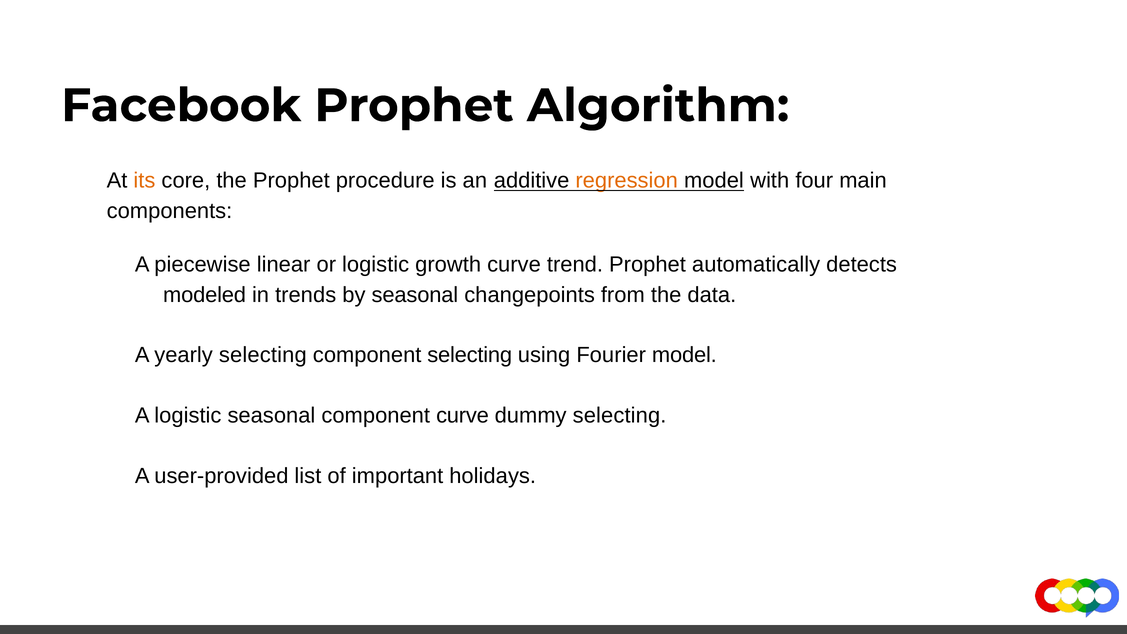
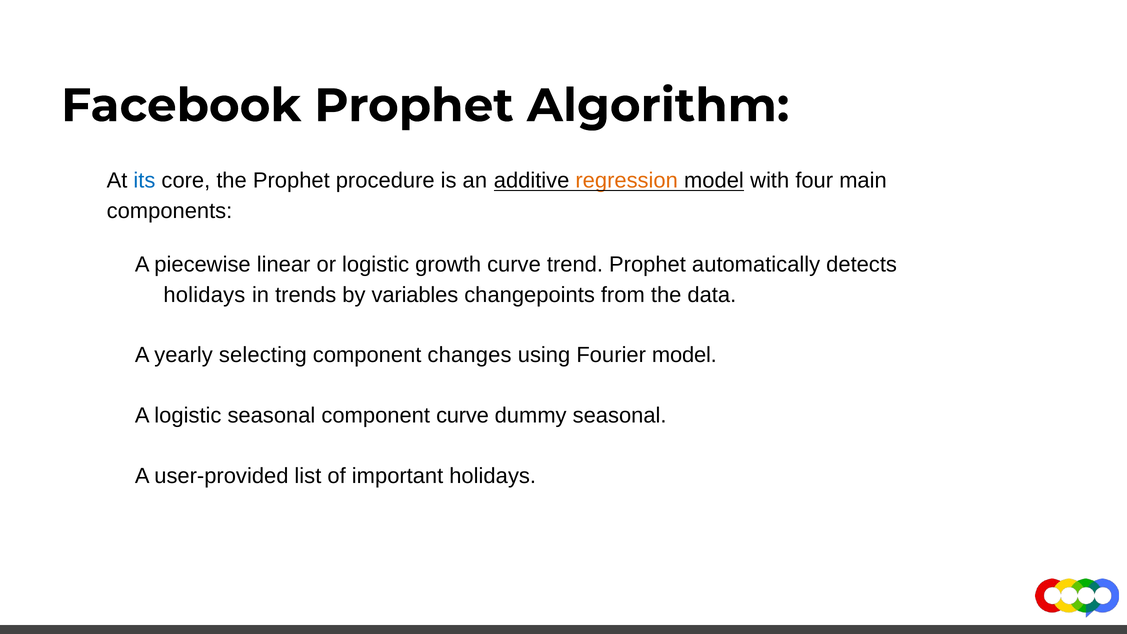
its colour: orange -> blue
modeled at (205, 295): modeled -> holidays
by seasonal: seasonal -> variables
component selecting: selecting -> changes
dummy selecting: selecting -> seasonal
